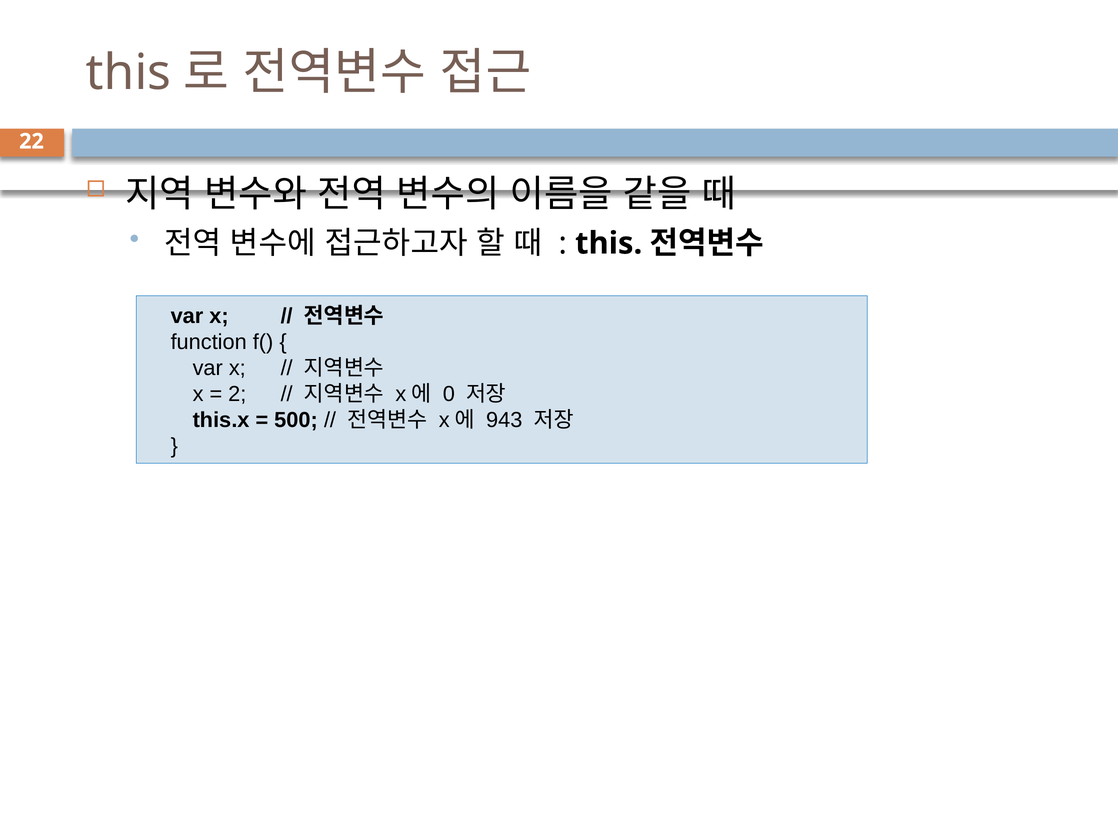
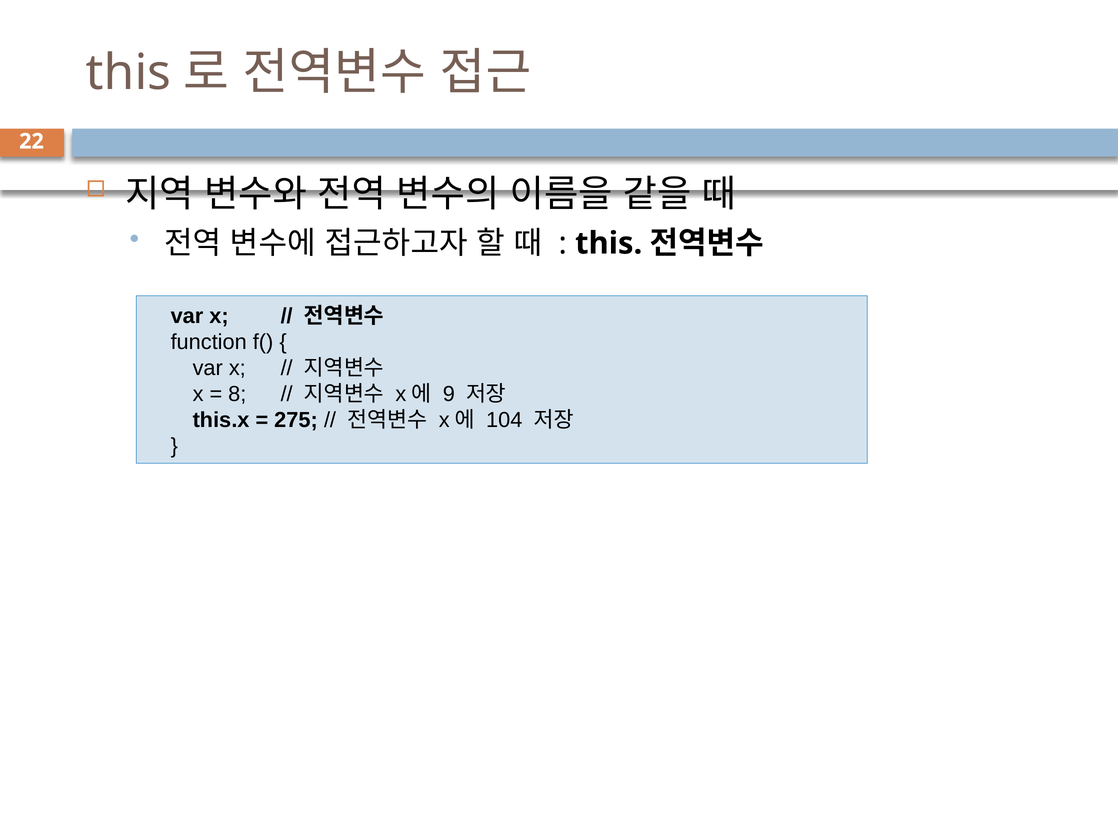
2: 2 -> 8
0: 0 -> 9
500: 500 -> 275
943: 943 -> 104
